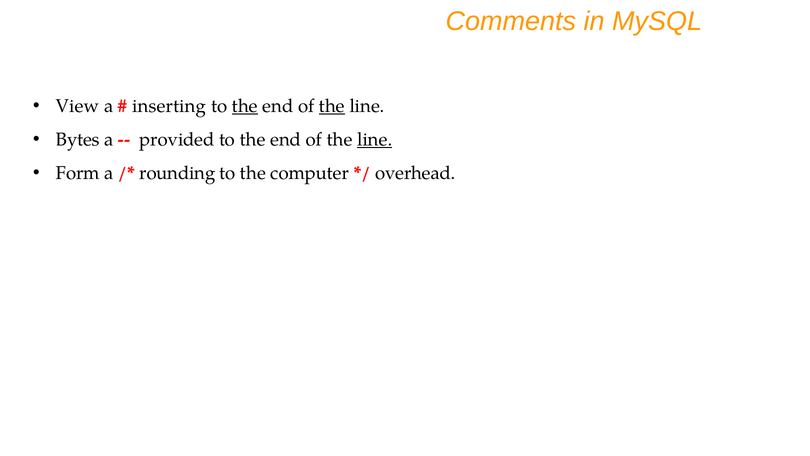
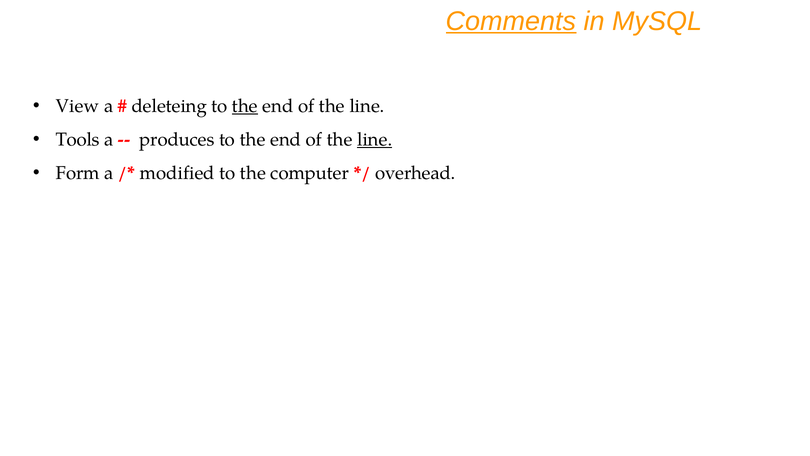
Comments underline: none -> present
inserting: inserting -> deleteing
the at (332, 106) underline: present -> none
Bytes: Bytes -> Tools
provided: provided -> produces
rounding: rounding -> modified
